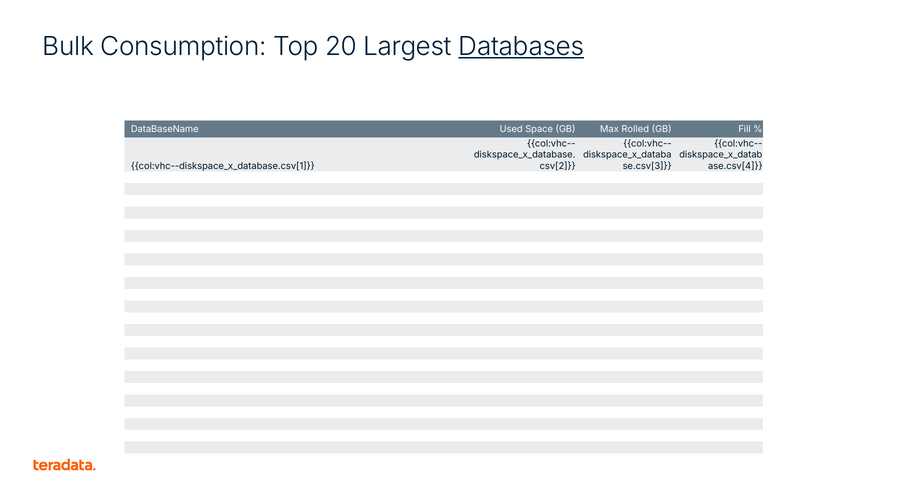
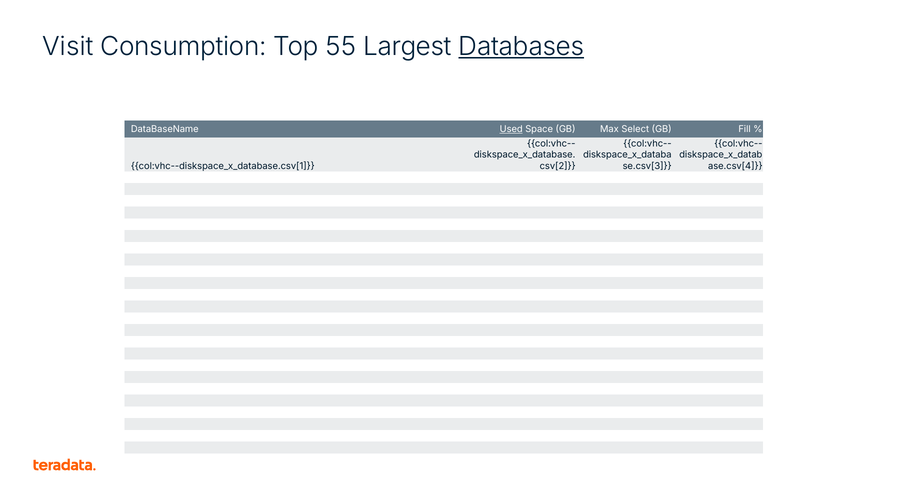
Bulk: Bulk -> Visit
20: 20 -> 55
Used underline: none -> present
Rolled: Rolled -> Select
